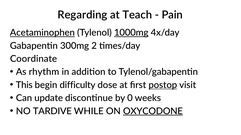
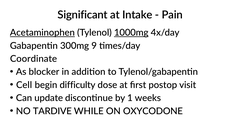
Regarding: Regarding -> Significant
Teach: Teach -> Intake
2: 2 -> 9
rhythm: rhythm -> blocker
This: This -> Cell
postop underline: present -> none
0: 0 -> 1
OXYCODONE underline: present -> none
